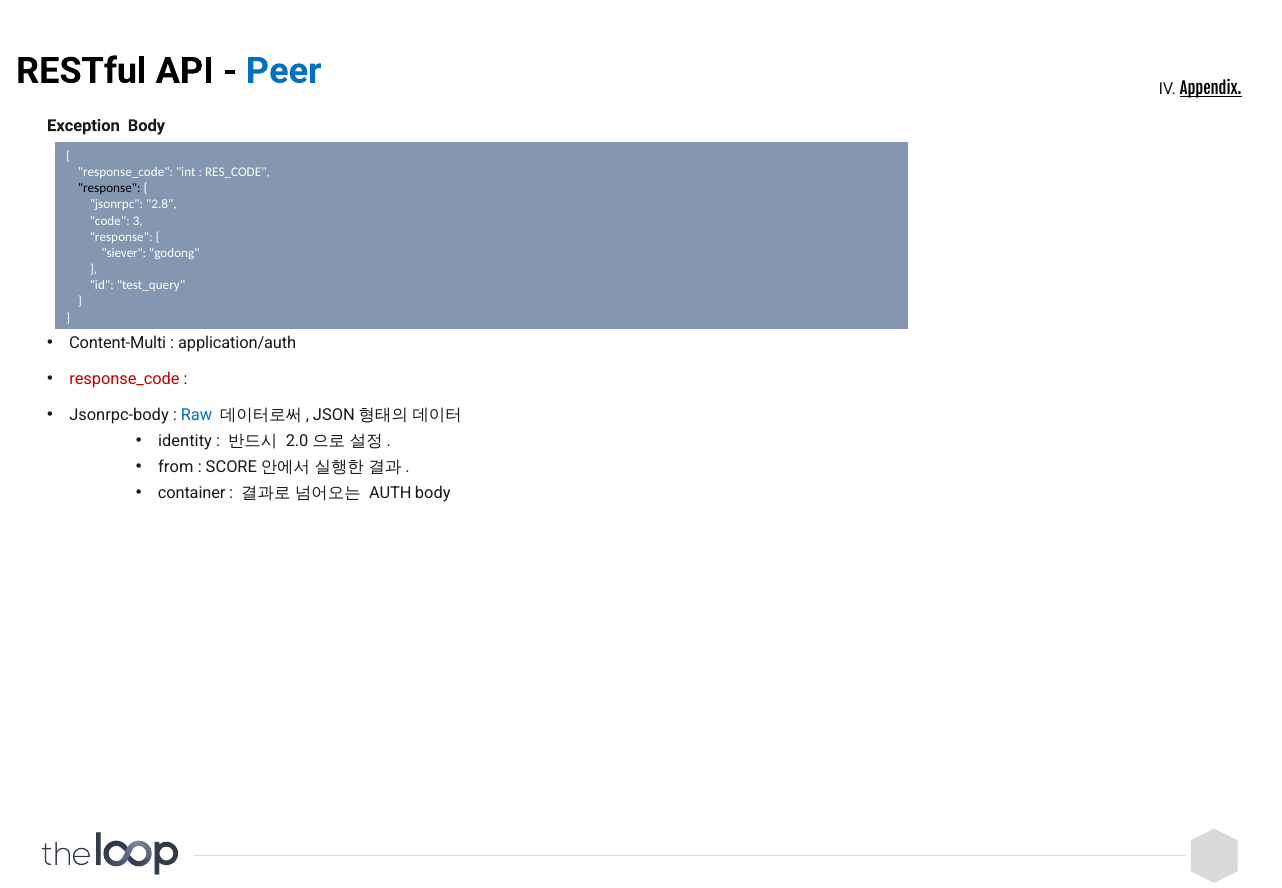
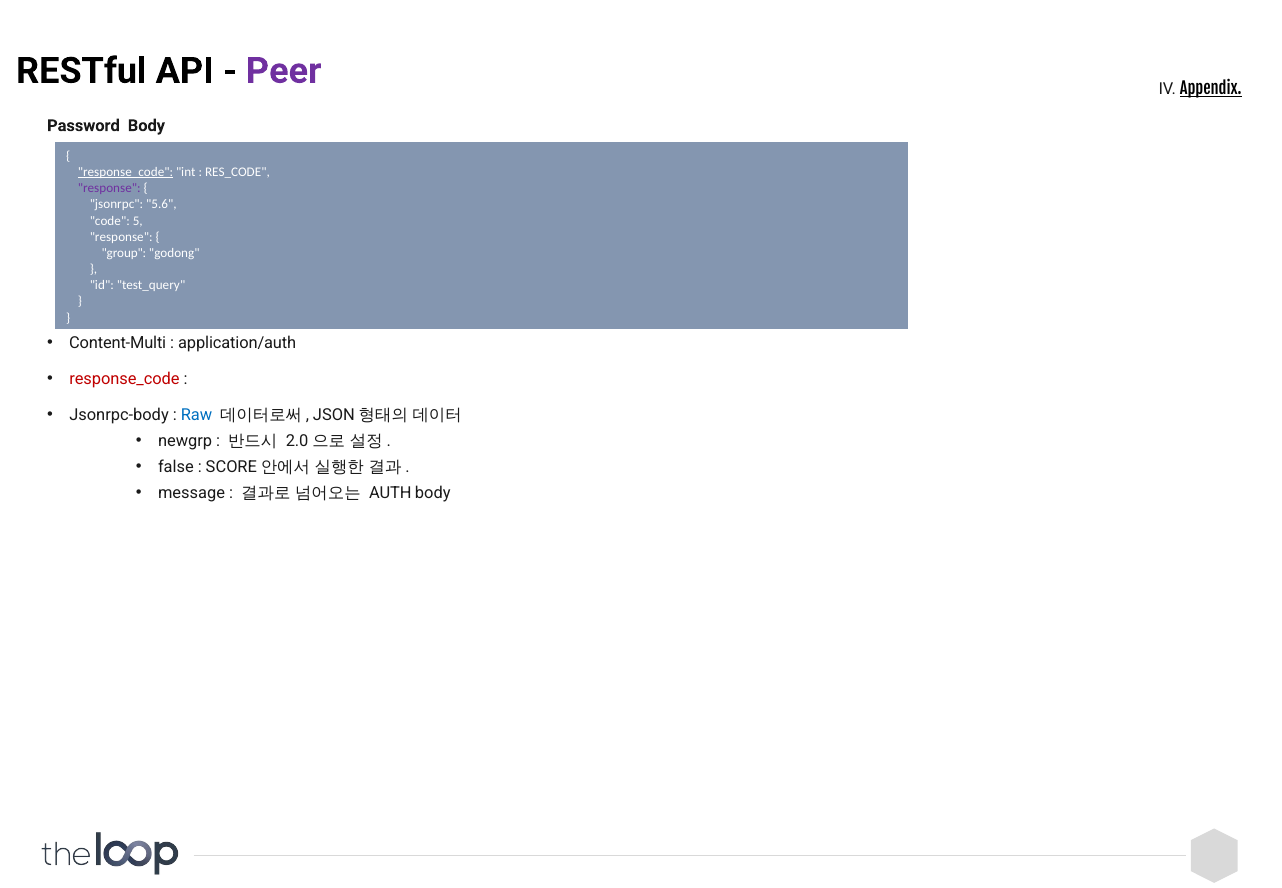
Peer colour: blue -> purple
Exception: Exception -> Password
response_code at (125, 172) underline: none -> present
response at (109, 188) colour: black -> purple
2.8: 2.8 -> 5.6
3: 3 -> 5
siever: siever -> group
identity: identity -> newgrp
from: from -> false
container: container -> message
